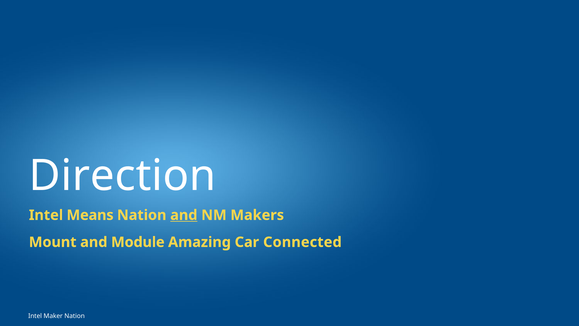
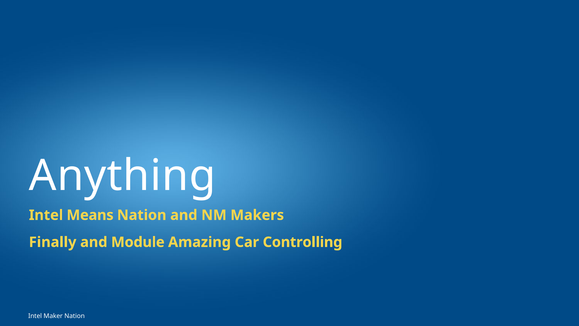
Direction: Direction -> Anything
and at (184, 215) underline: present -> none
Mount: Mount -> Finally
Connected: Connected -> Controlling
